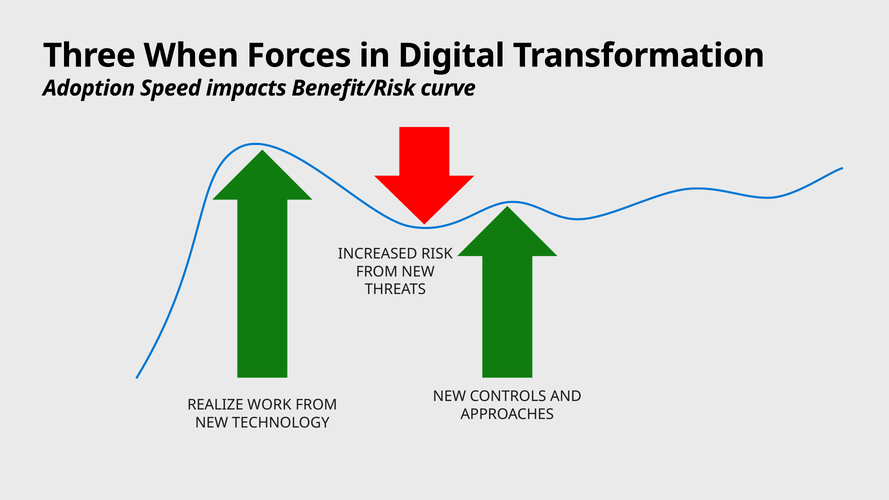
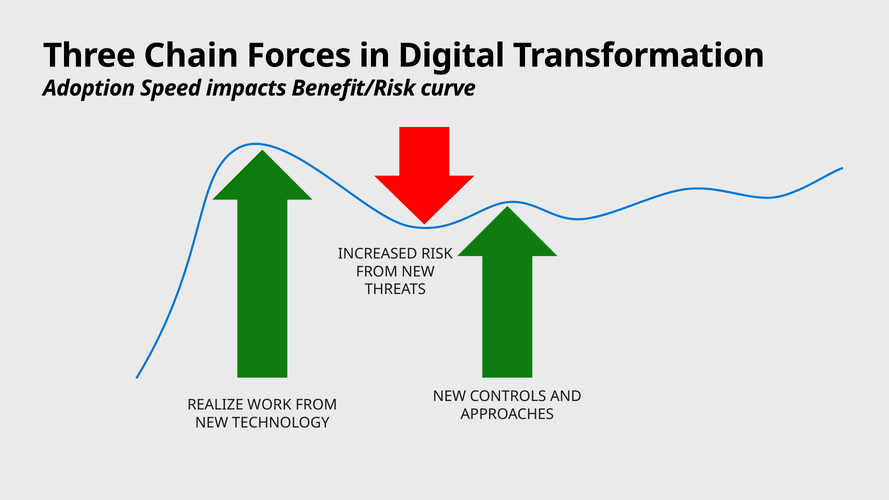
When: When -> Chain
